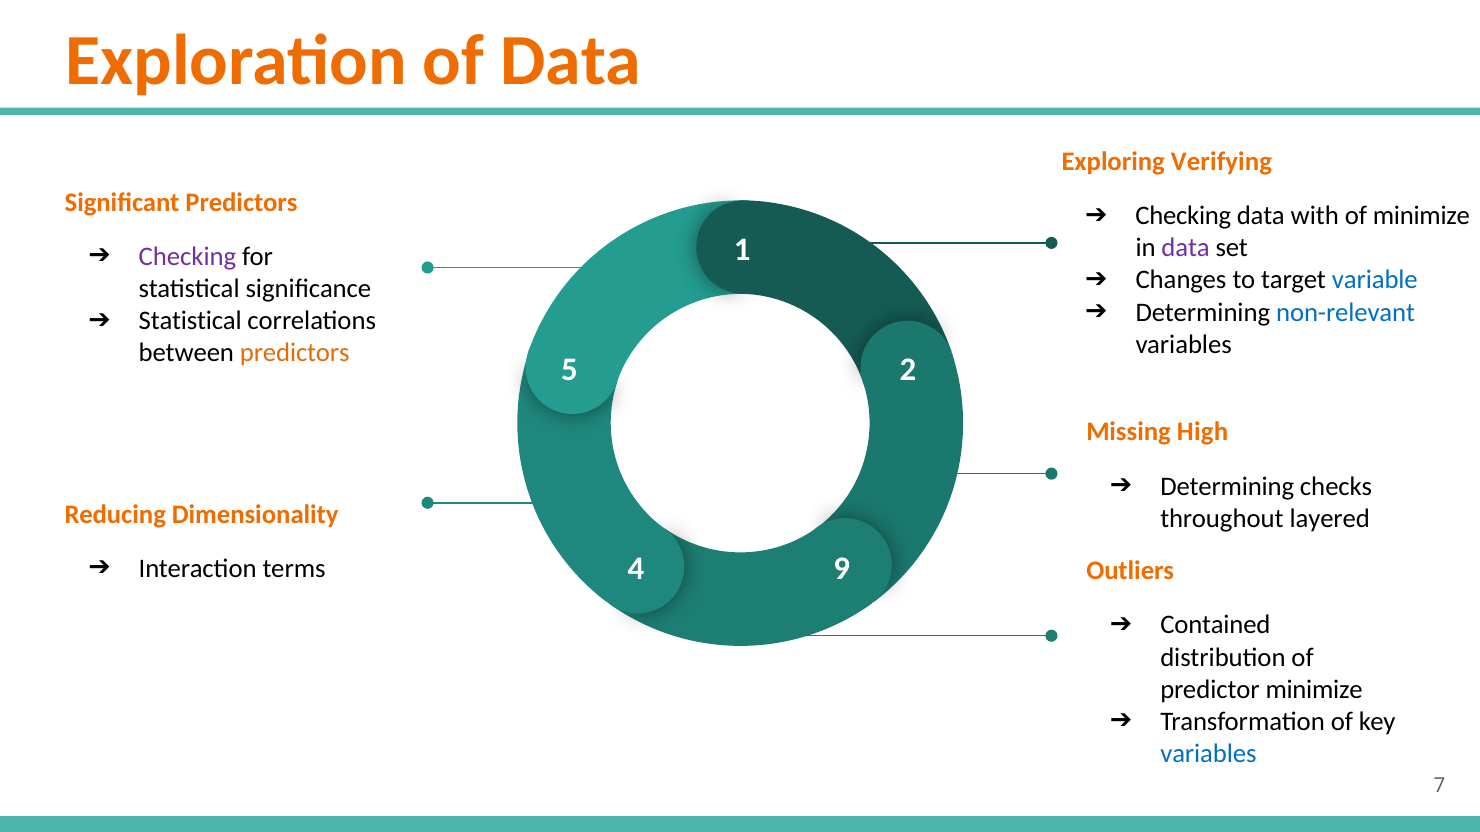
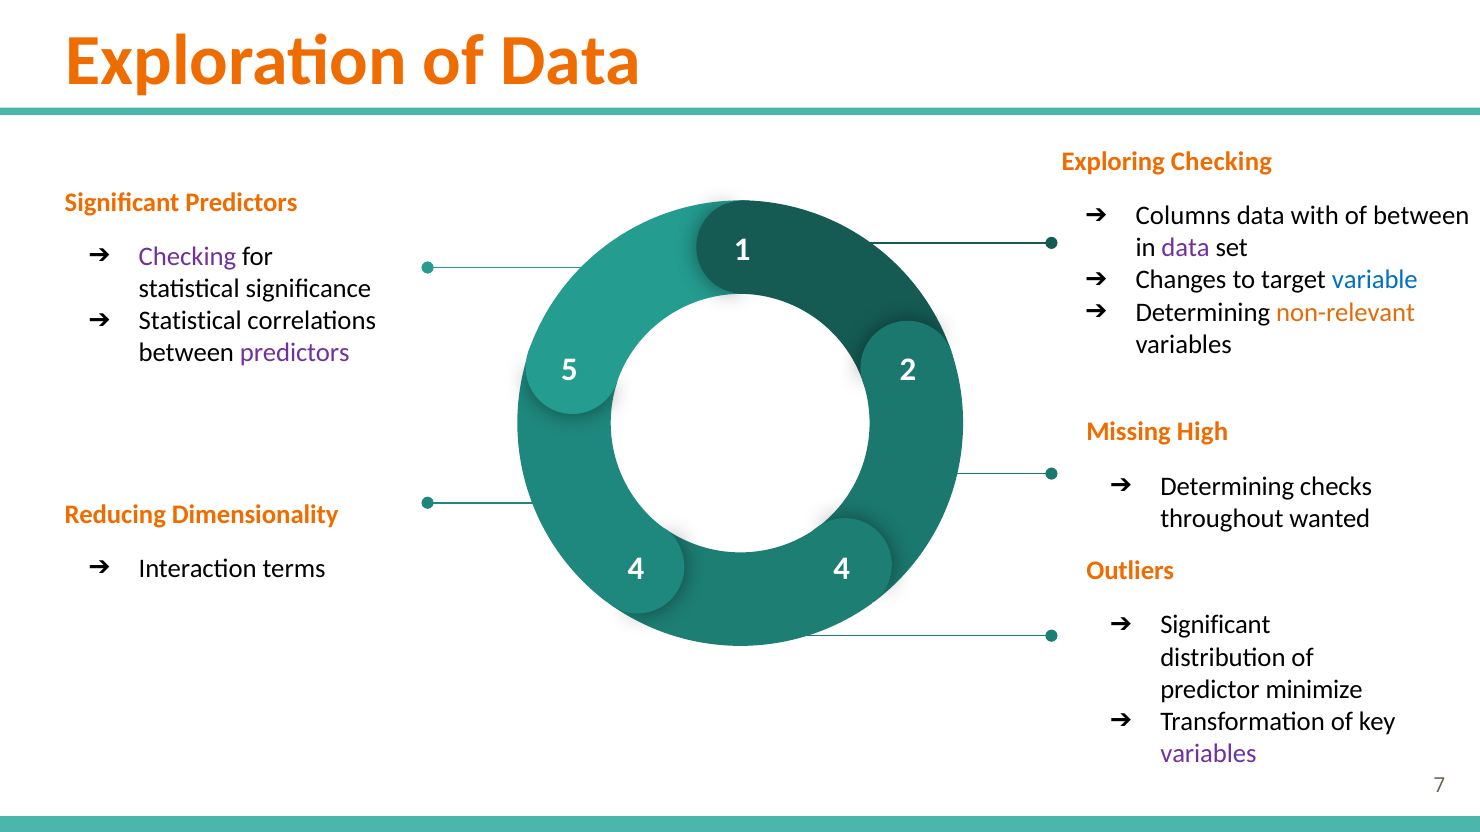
Exploring Verifying: Verifying -> Checking
Checking at (1183, 216): Checking -> Columns
of minimize: minimize -> between
non-relevant colour: blue -> orange
predictors at (295, 353) colour: orange -> purple
layered: layered -> wanted
4 9: 9 -> 4
Contained at (1215, 626): Contained -> Significant
variables at (1208, 754) colour: blue -> purple
